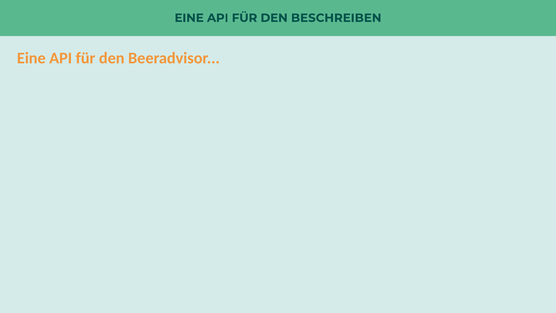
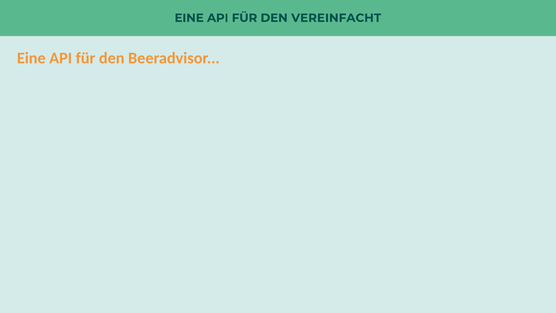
BESCHREIBEN: BESCHREIBEN -> VEREINFACHT
